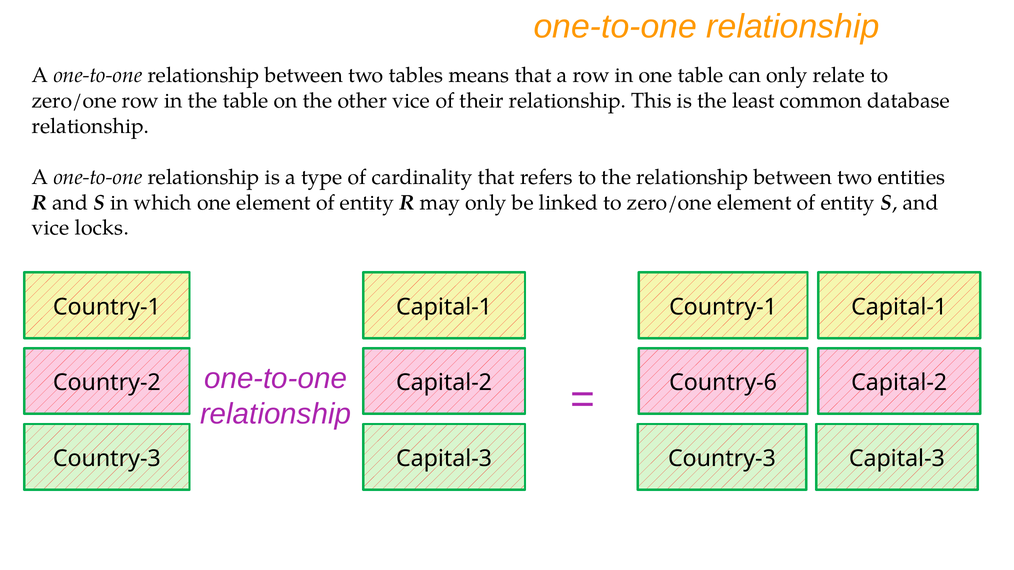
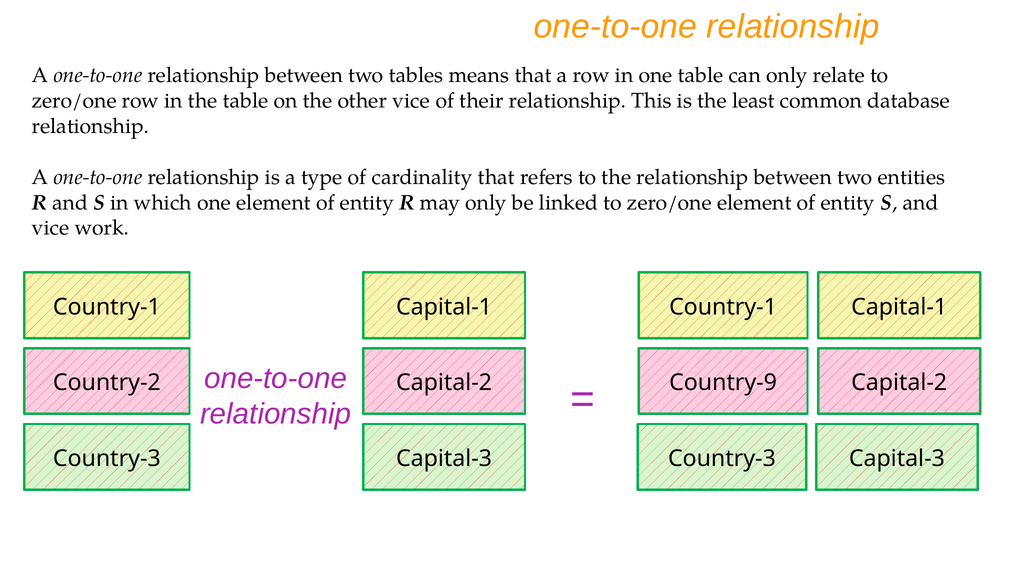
locks: locks -> work
Country-6: Country-6 -> Country-9
